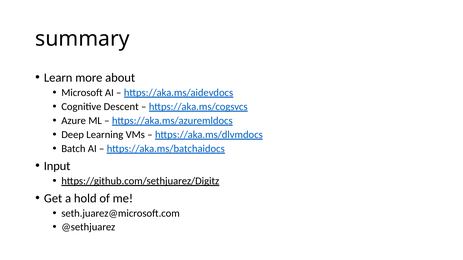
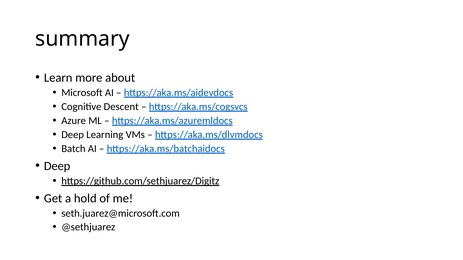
Input at (57, 166): Input -> Deep
